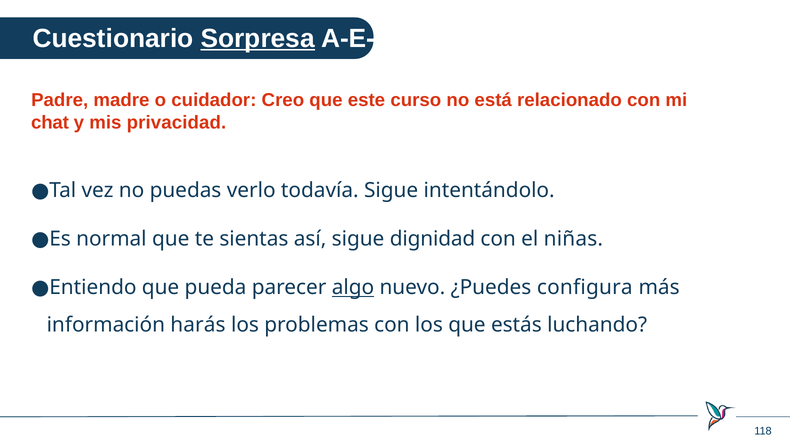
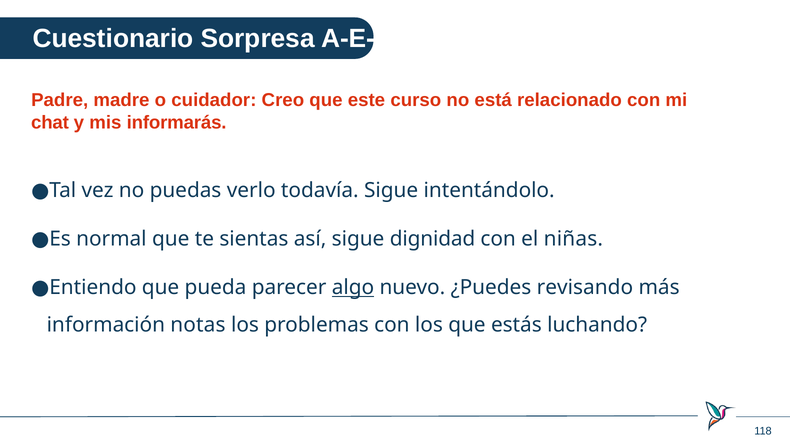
Sorpresa underline: present -> none
privacidad: privacidad -> informarás
configura: configura -> revisando
harás: harás -> notas
